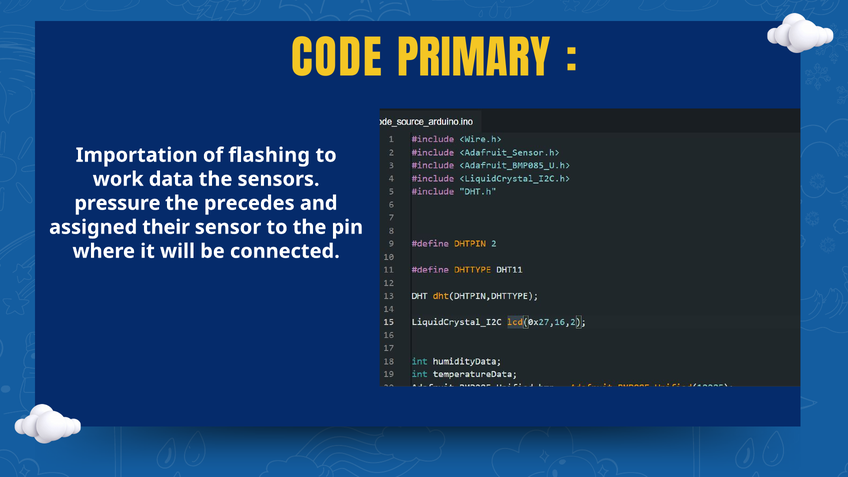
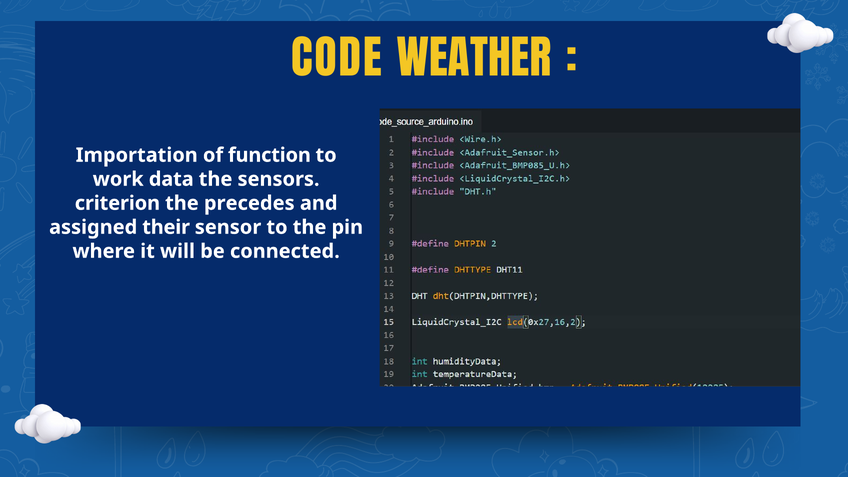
PRIMARY: PRIMARY -> WEATHER
flashing: flashing -> function
pressure: pressure -> criterion
